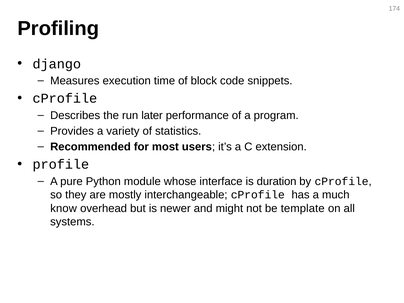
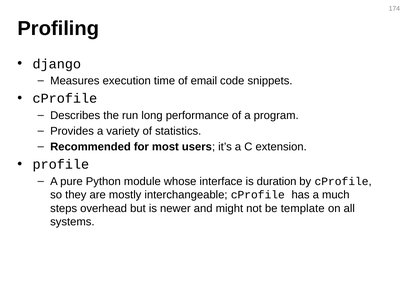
block: block -> email
later: later -> long
know: know -> steps
